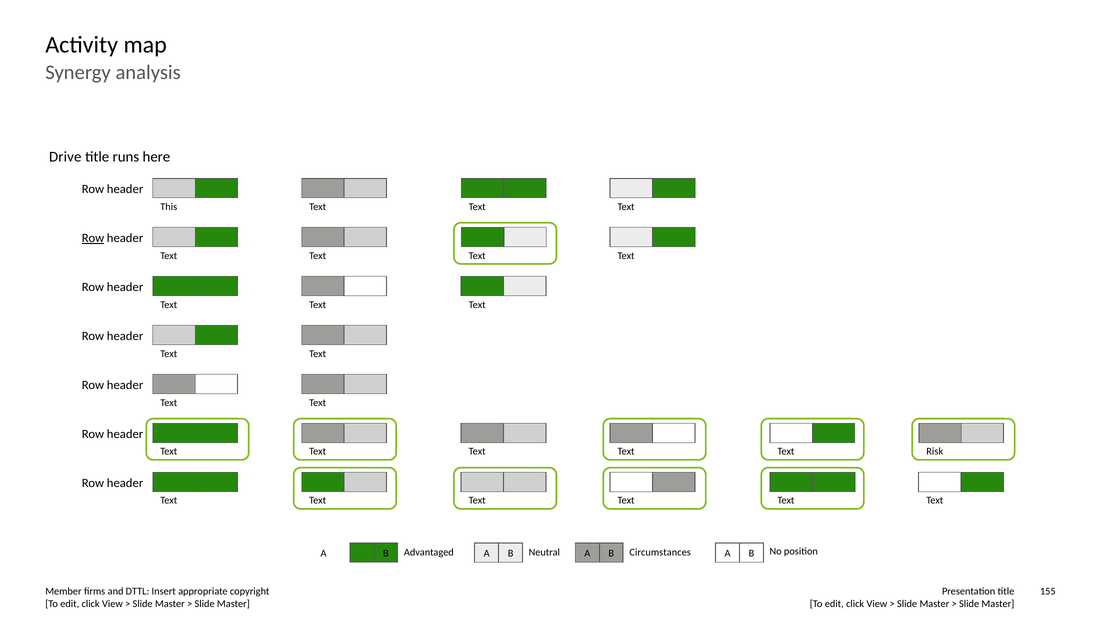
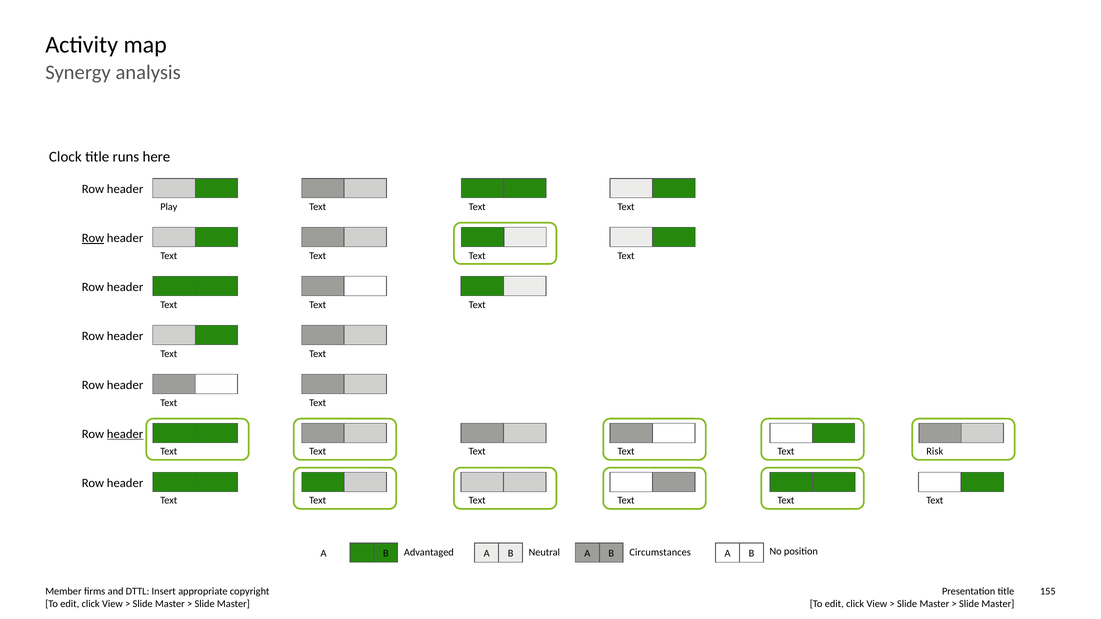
Drive: Drive -> Clock
This: This -> Play
header at (125, 434) underline: none -> present
